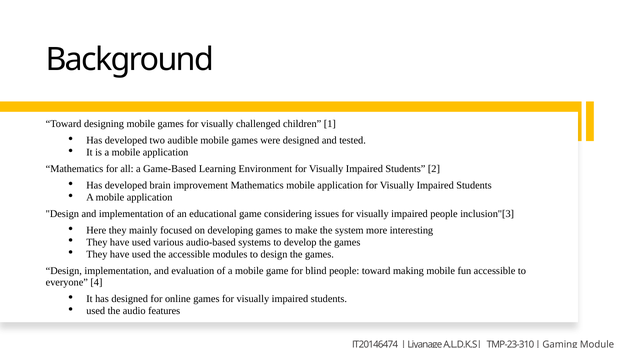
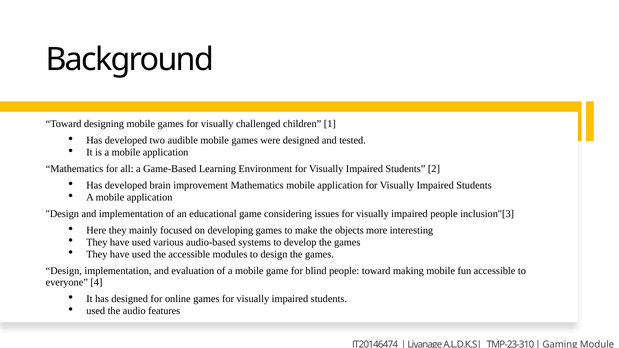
system: system -> objects
